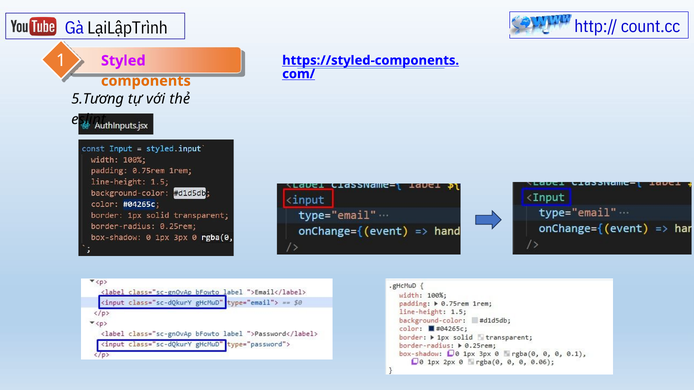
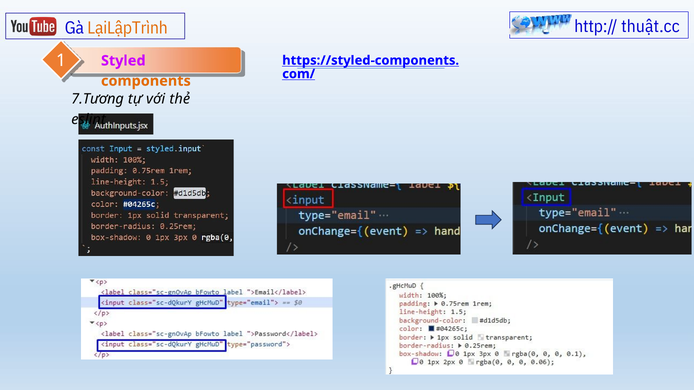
LạiLậpTrình colour: black -> orange
count.cc: count.cc -> thuật.cc
5.Tương: 5.Tương -> 7.Tương
